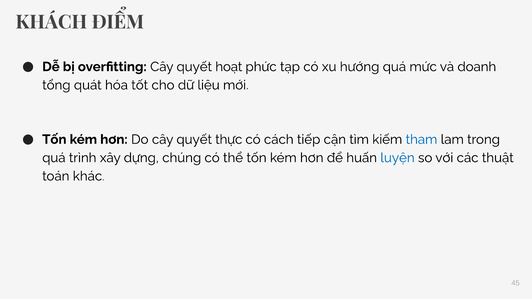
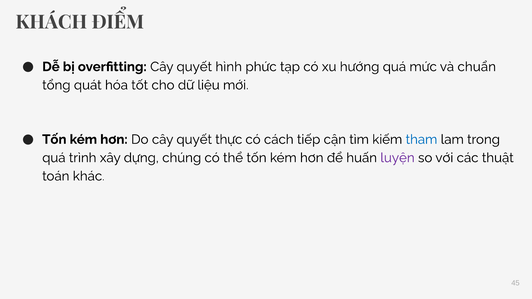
hoạt: hoạt -> hình
doanh: doanh -> chuẩn
luyện colour: blue -> purple
